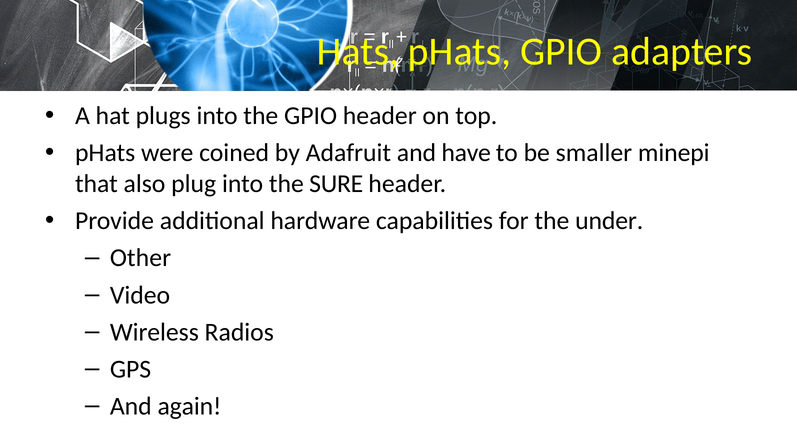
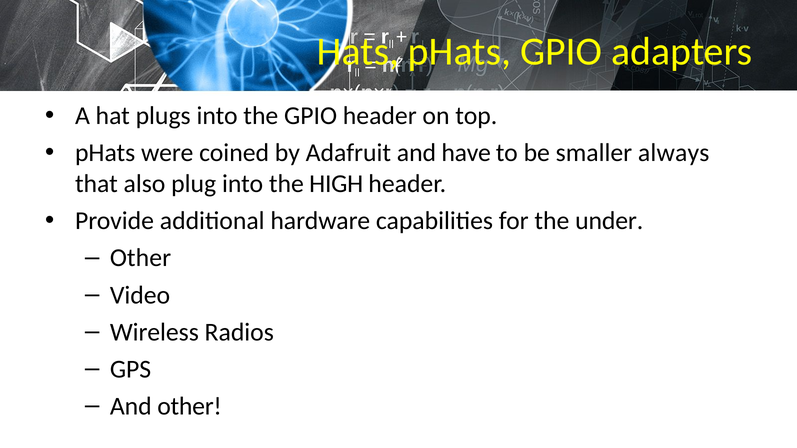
minepi: minepi -> always
SURE: SURE -> HIGH
And again: again -> other
